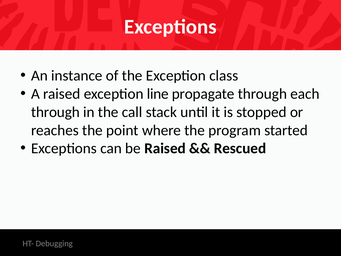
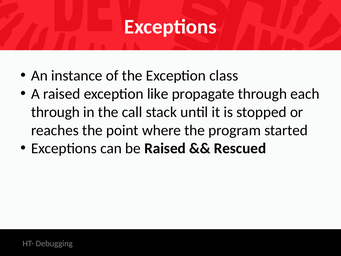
line: line -> like
